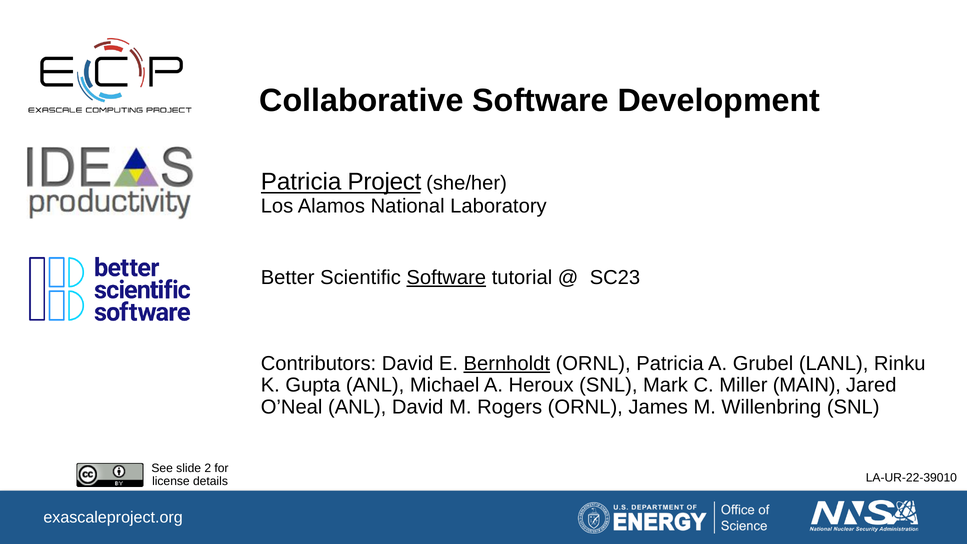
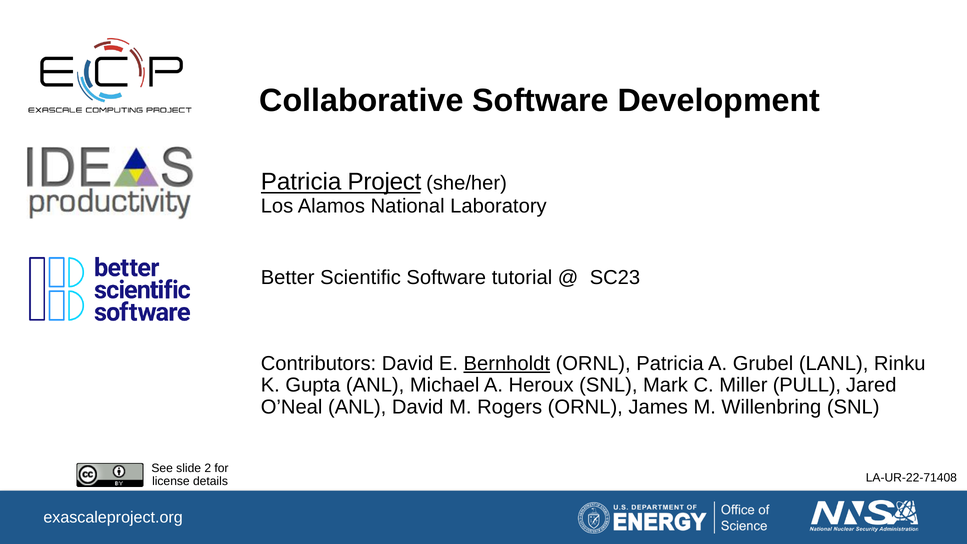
Software at (446, 278) underline: present -> none
MAIN: MAIN -> PULL
LA-UR-22-39010: LA-UR-22-39010 -> LA-UR-22-71408
